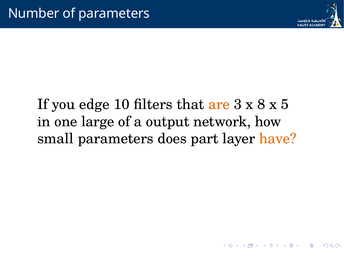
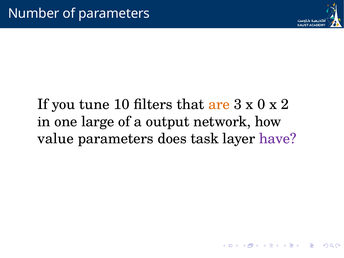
edge: edge -> tune
8: 8 -> 0
5: 5 -> 2
small: small -> value
part: part -> task
have colour: orange -> purple
